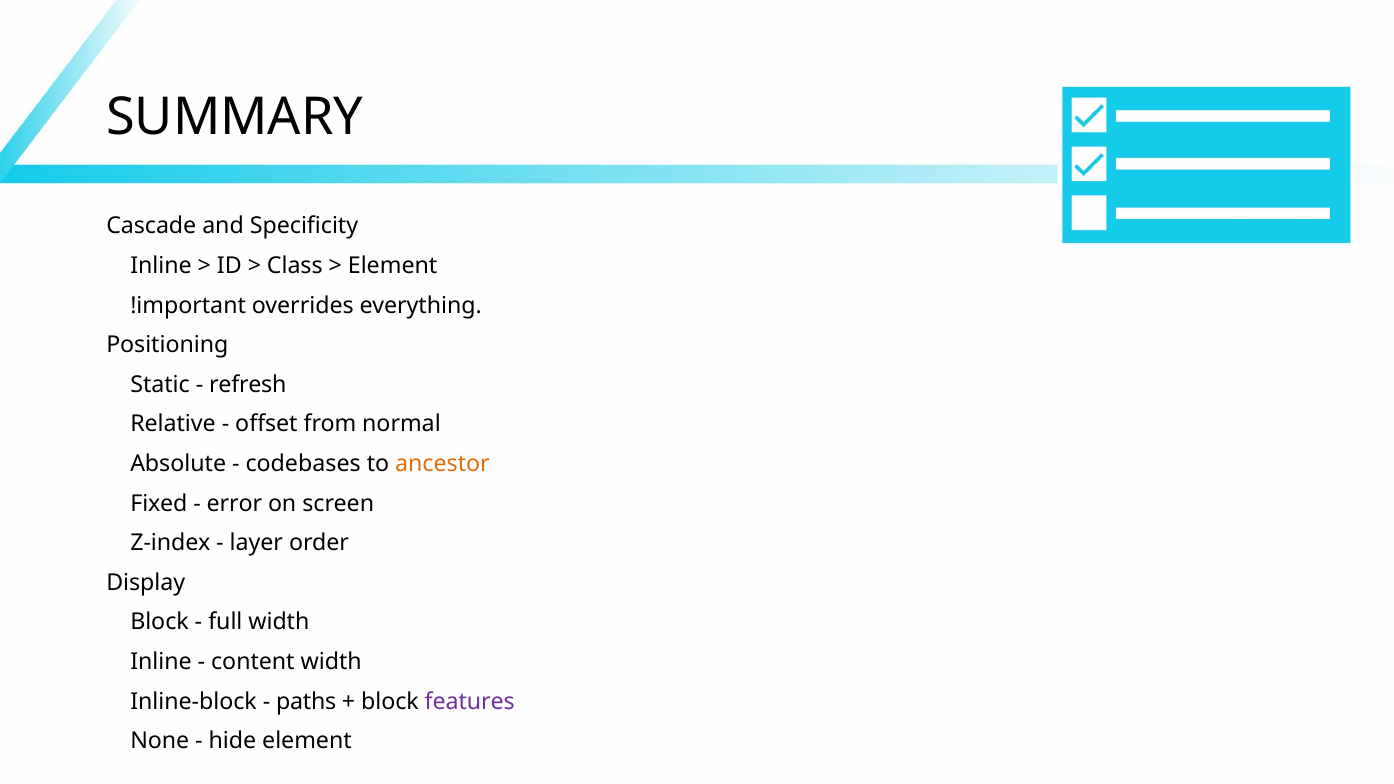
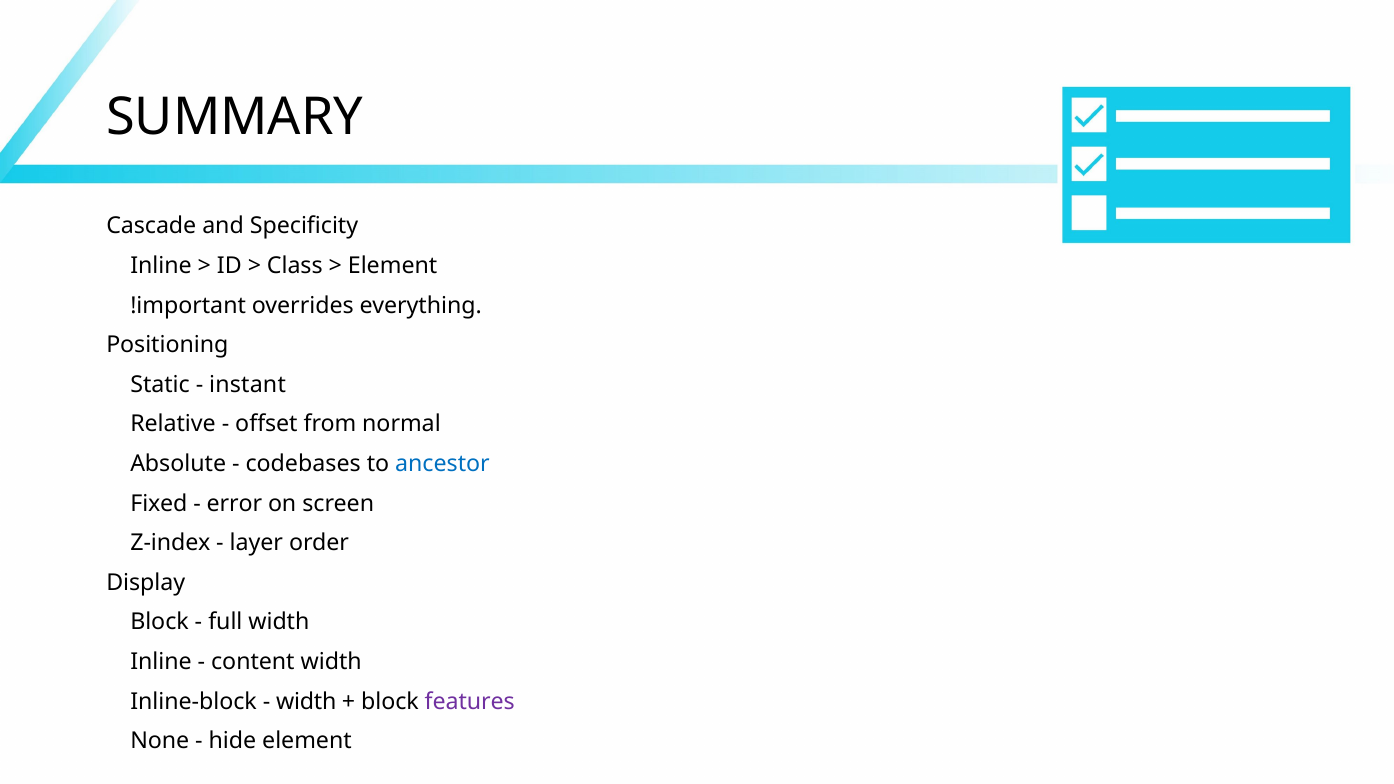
refresh: refresh -> instant
ancestor colour: orange -> blue
paths at (306, 702): paths -> width
